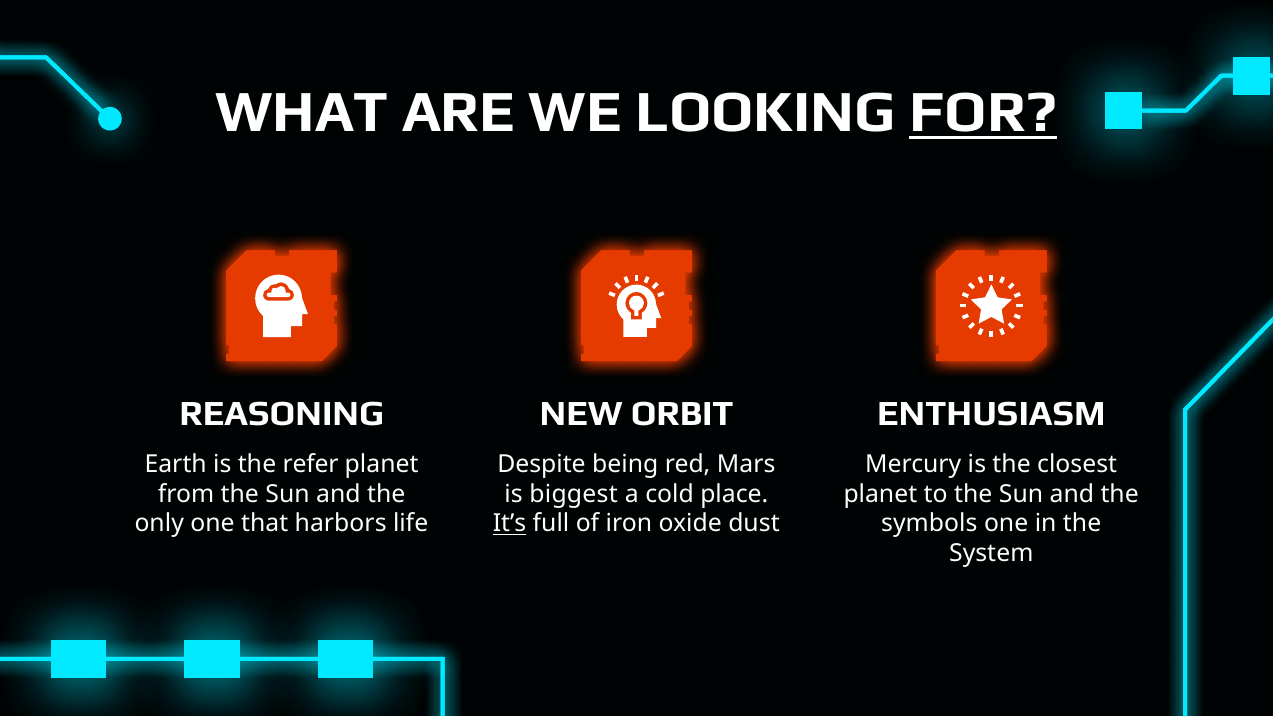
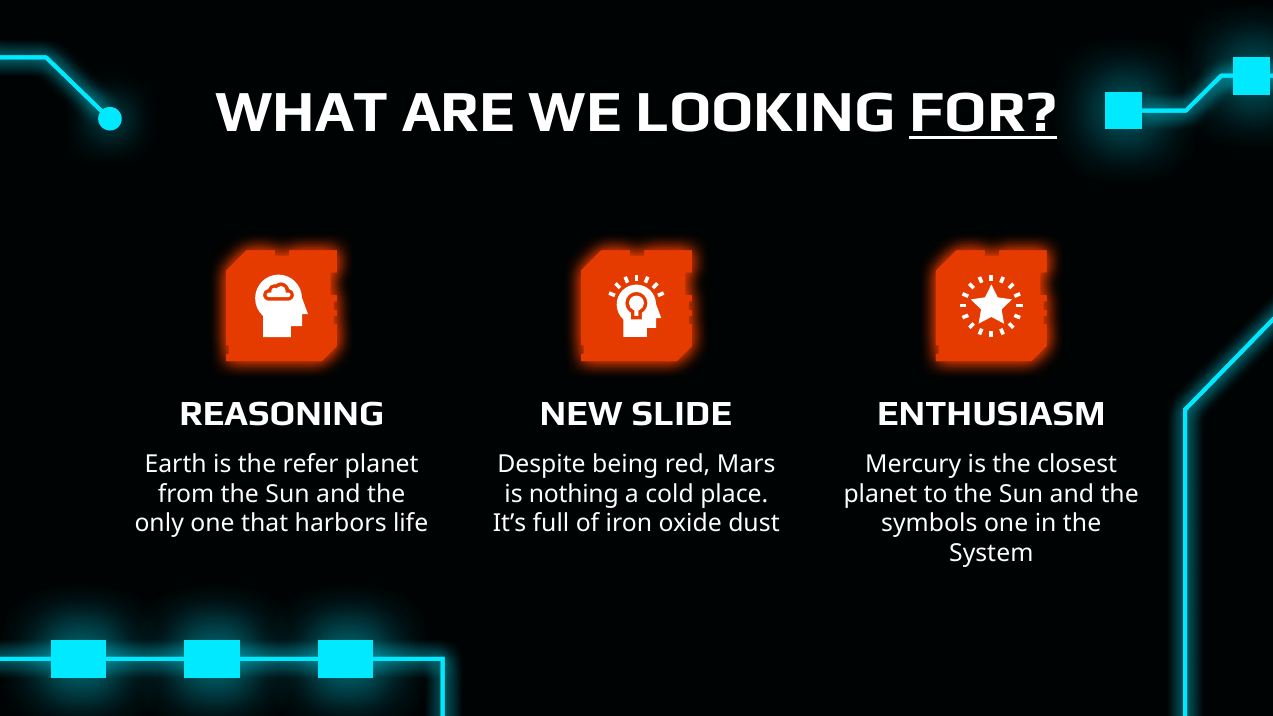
ORBIT: ORBIT -> SLIDE
biggest: biggest -> nothing
It’s underline: present -> none
